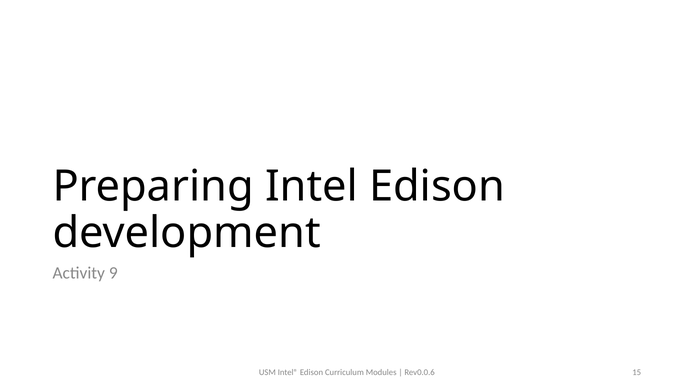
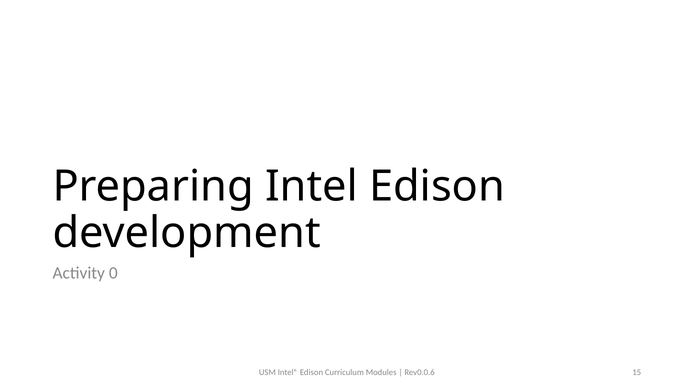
9: 9 -> 0
